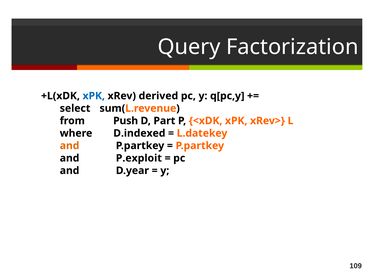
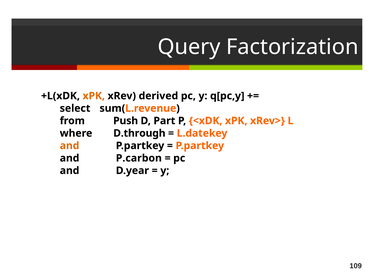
xPK at (94, 96) colour: blue -> orange
D.indexed: D.indexed -> D.through
P.exploit: P.exploit -> P.carbon
